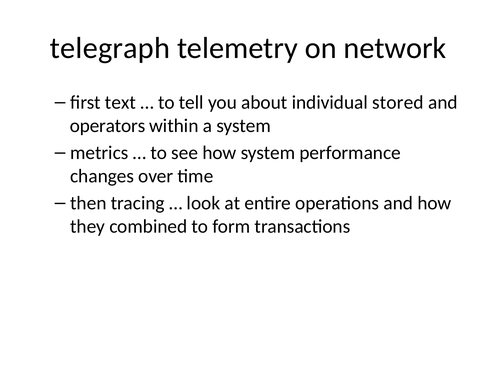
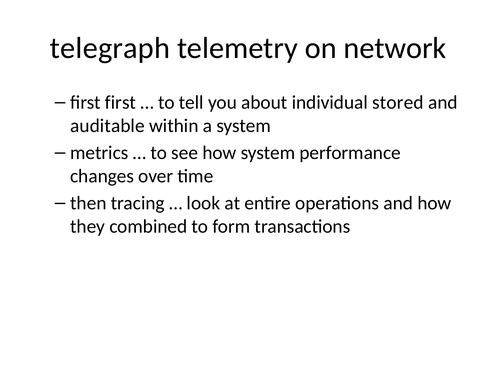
first text: text -> first
operators: operators -> auditable
